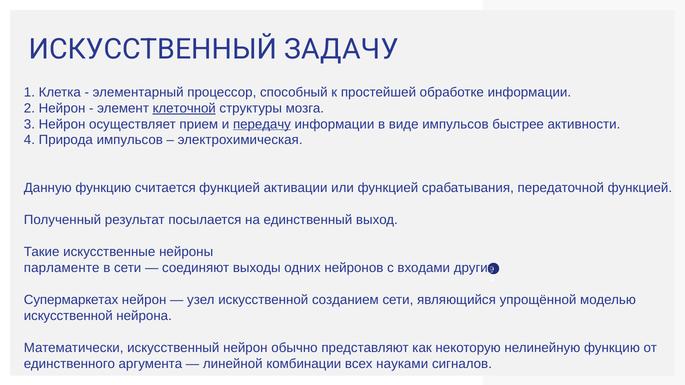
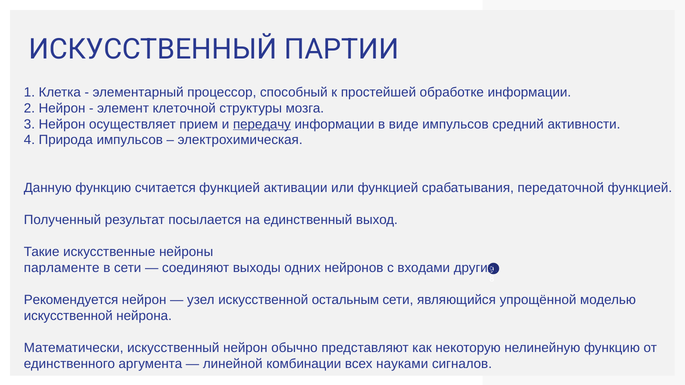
ЗАДАЧУ: ЗАДАЧУ -> ПАРТИИ
клеточной underline: present -> none
быстрее: быстрее -> средний
Супермаркетах: Супермаркетах -> Рекомендуется
созданием: созданием -> остальным
